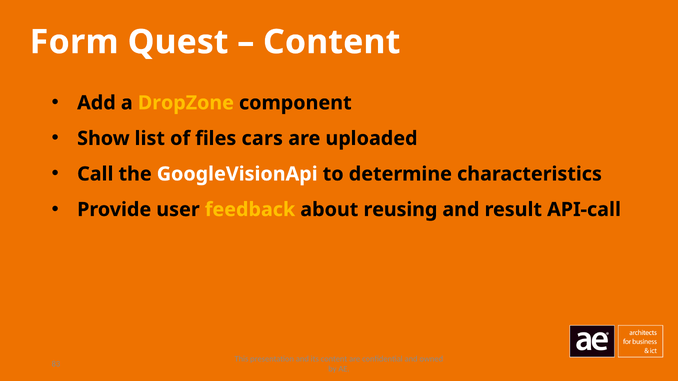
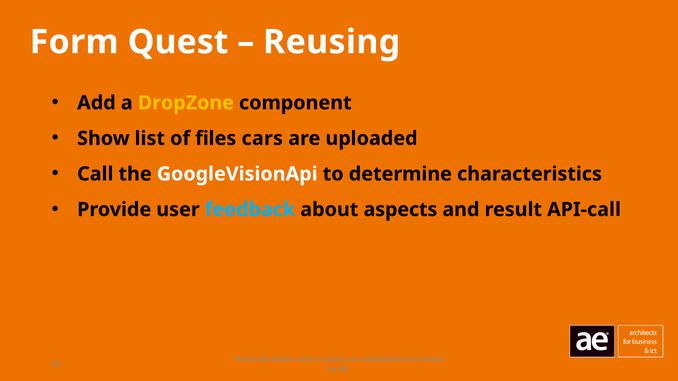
Content at (332, 42): Content -> Reusing
feedback colour: yellow -> light blue
reusing: reusing -> aspects
